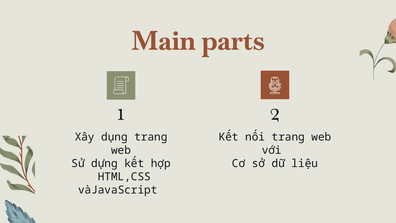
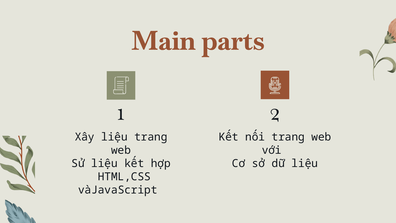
Xây dụng: dụng -> liệu
Sử dựng: dựng -> liệu
